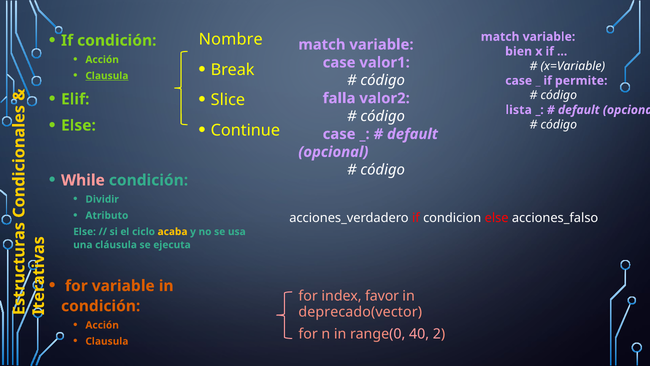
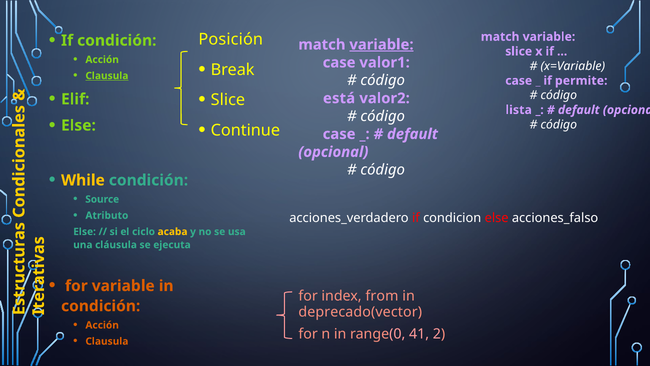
Nombre: Nombre -> Posición
variable at (381, 45) underline: none -> present
bien at (519, 51): bien -> slice
falla: falla -> está
While colour: pink -> yellow
Dividir: Dividir -> Source
favor: favor -> from
40: 40 -> 41
